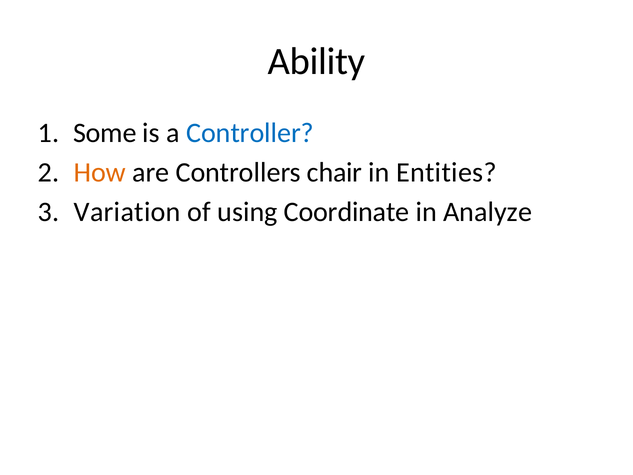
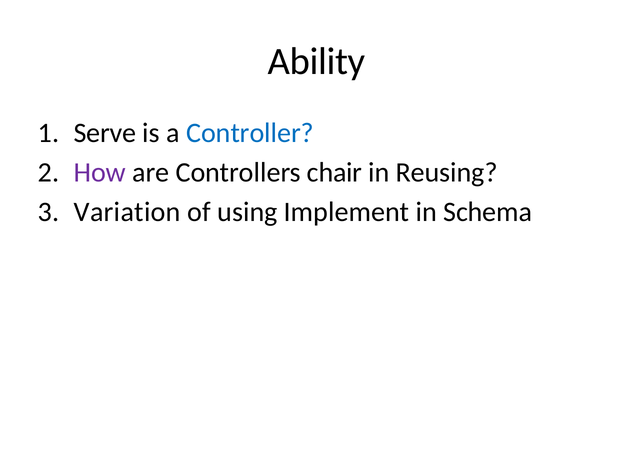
Some: Some -> Serve
How colour: orange -> purple
Entities: Entities -> Reusing
Coordinate: Coordinate -> Implement
Analyze: Analyze -> Schema
